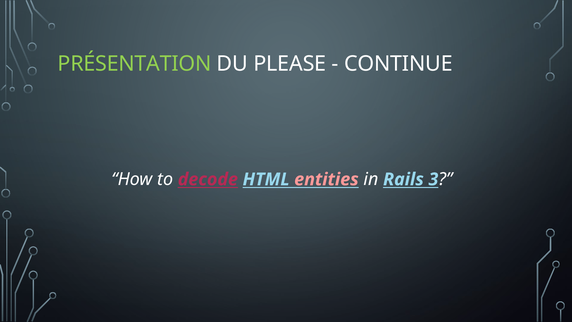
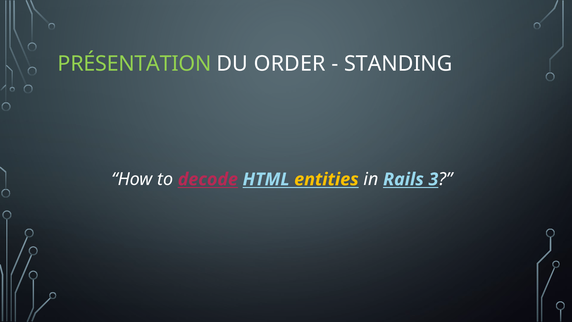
PLEASE: PLEASE -> ORDER
CONTINUE: CONTINUE -> STANDING
entities colour: pink -> yellow
